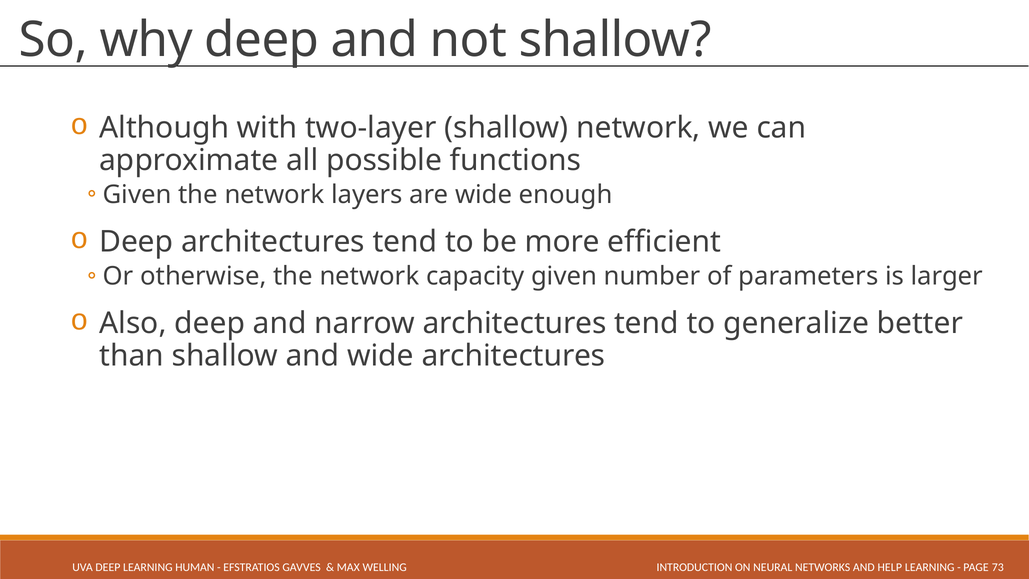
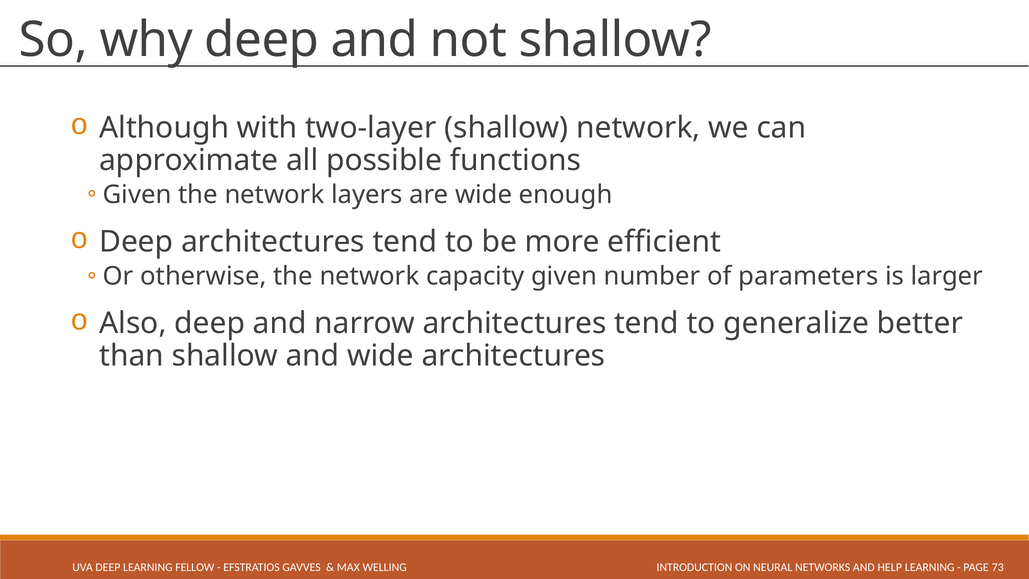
HUMAN: HUMAN -> FELLOW
